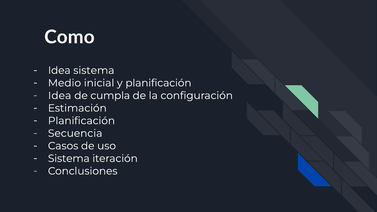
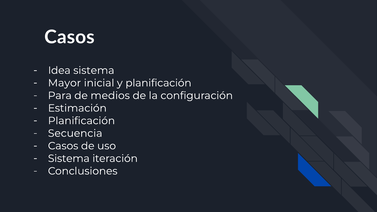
Como at (70, 37): Como -> Casos
Medio: Medio -> Mayor
Idea at (60, 96): Idea -> Para
cumpla: cumpla -> medios
